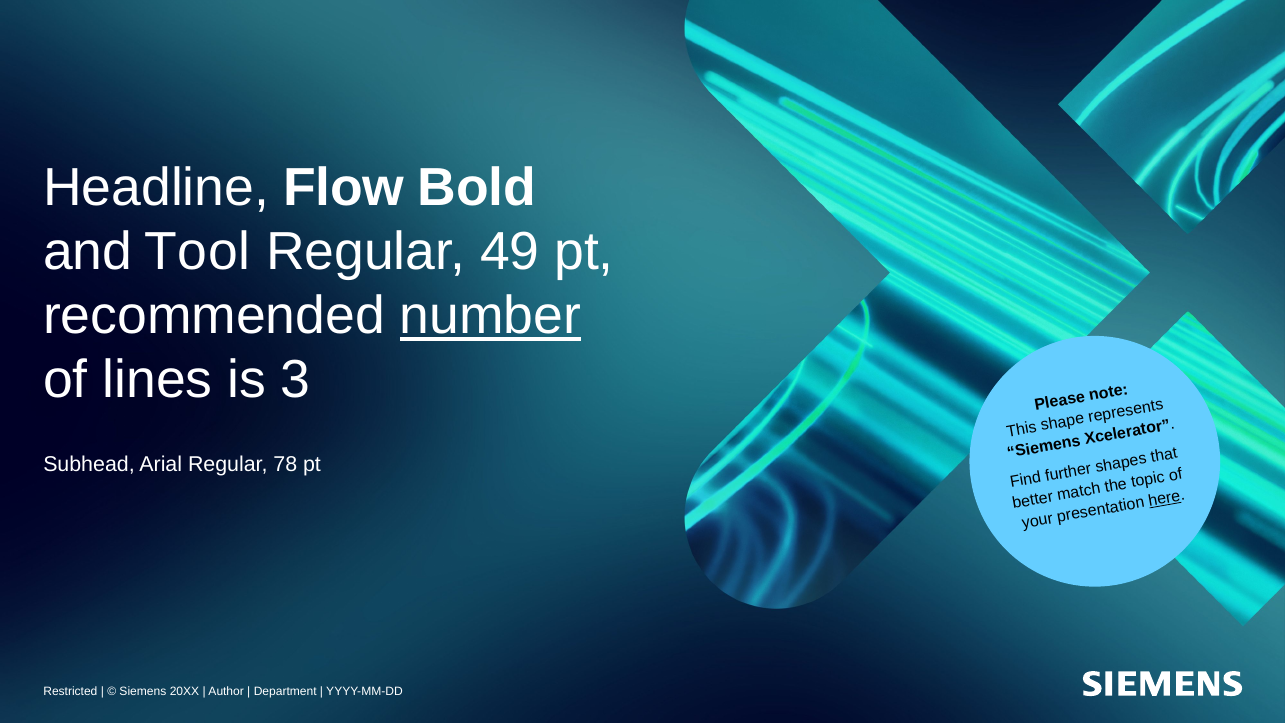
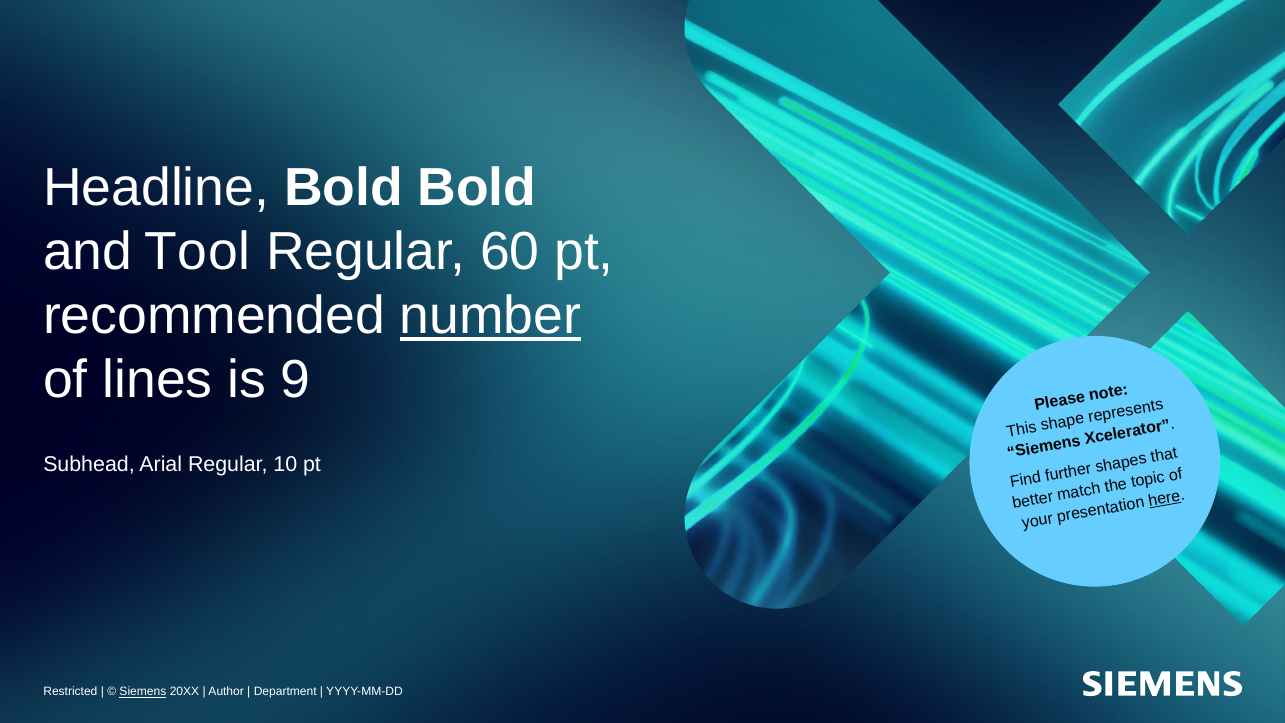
Headline Flow: Flow -> Bold
49: 49 -> 60
3: 3 -> 9
78: 78 -> 10
Siemens at (143, 692) underline: none -> present
